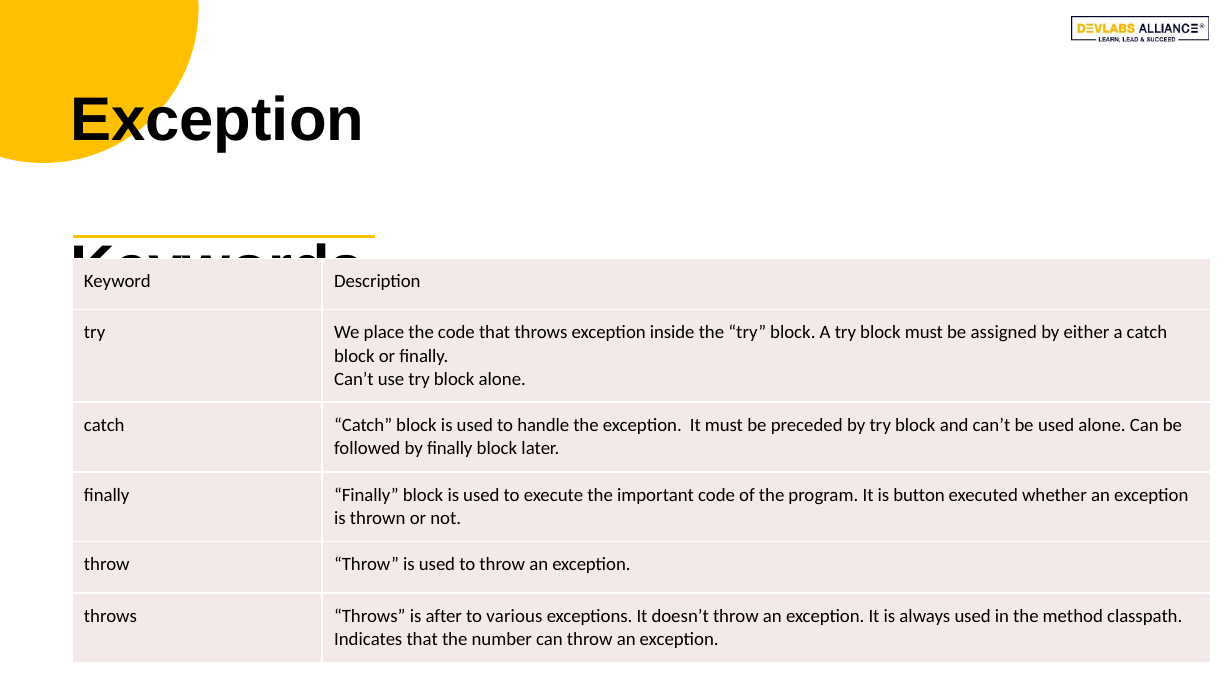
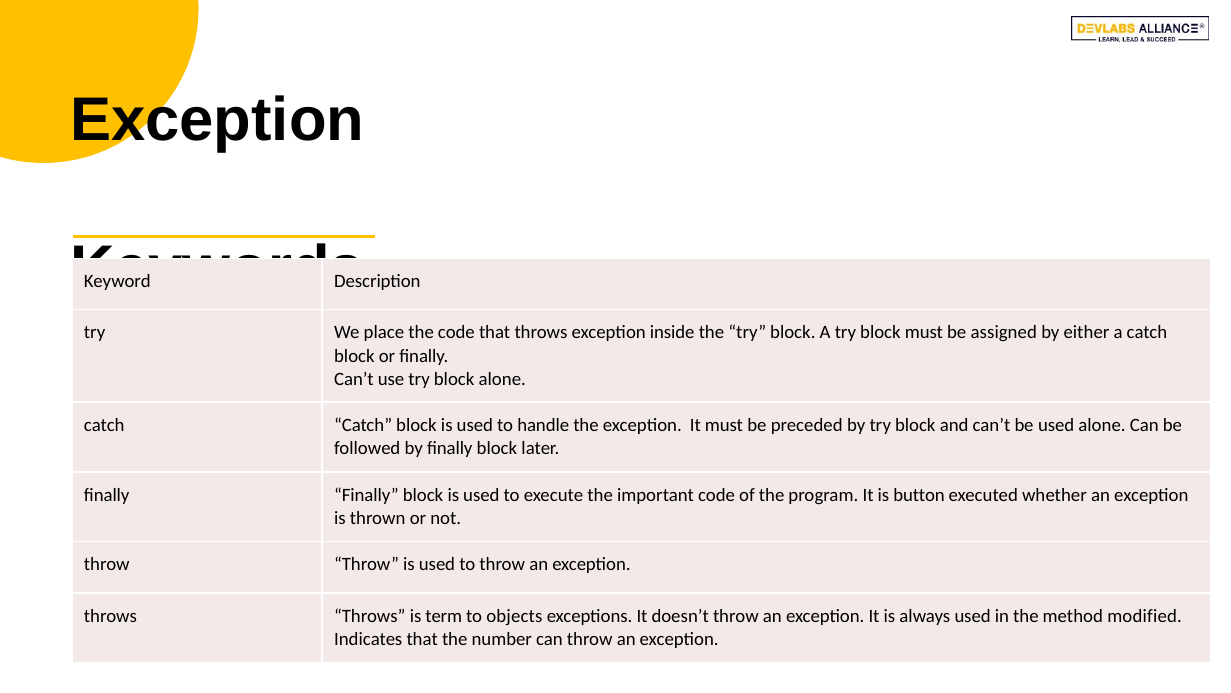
after: after -> term
various: various -> objects
classpath: classpath -> modified
